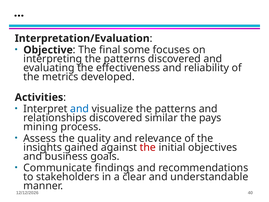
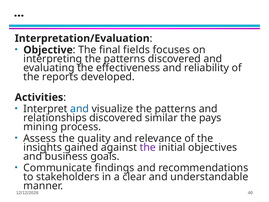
some: some -> fields
metrics: metrics -> reports
the at (148, 147) colour: red -> purple
